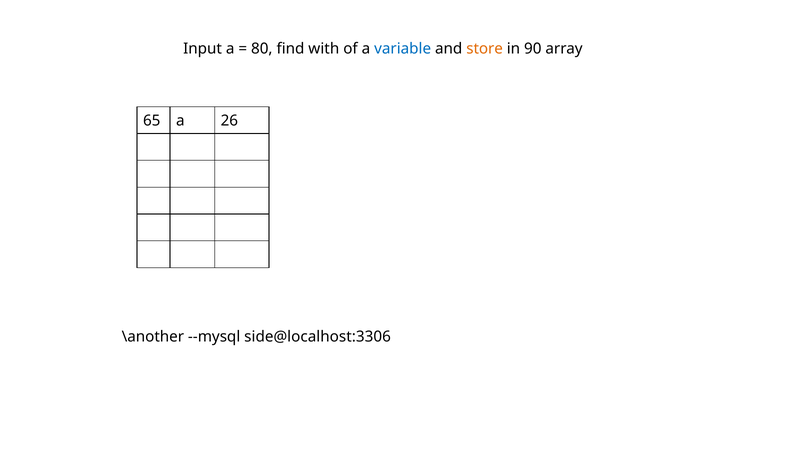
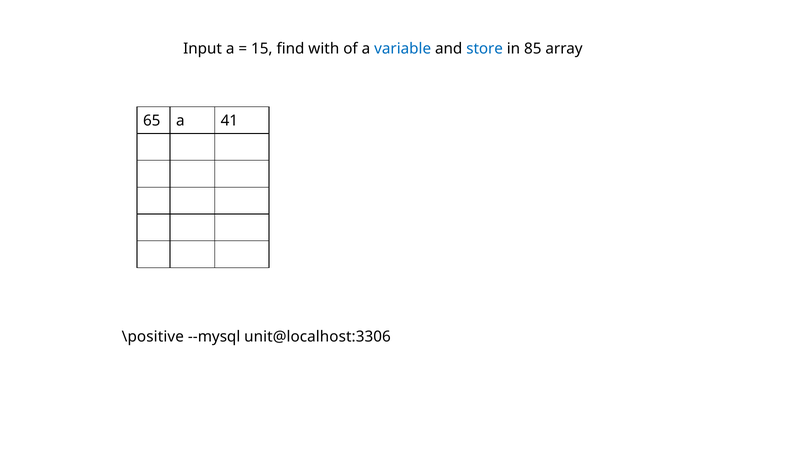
80: 80 -> 15
store colour: orange -> blue
90: 90 -> 85
26: 26 -> 41
\another: \another -> \positive
side@localhost:3306: side@localhost:3306 -> unit@localhost:3306
